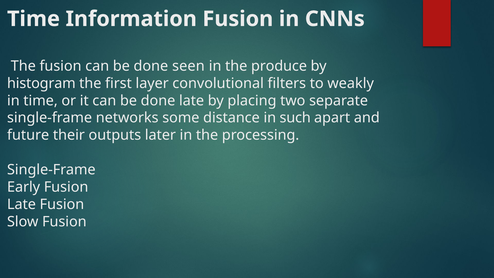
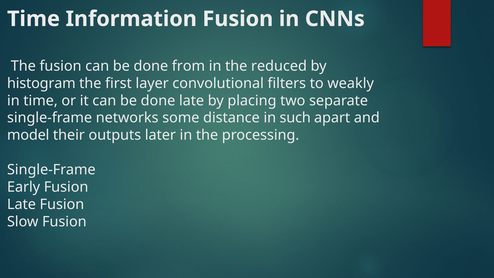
seen: seen -> from
produce: produce -> reduced
future: future -> model
